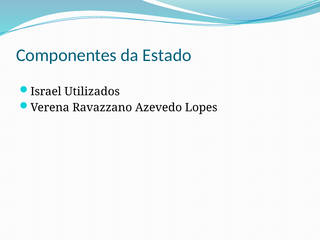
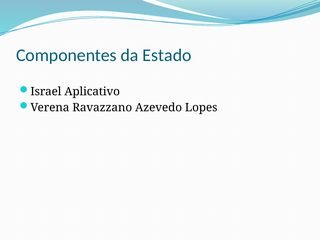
Utilizados: Utilizados -> Aplicativo
